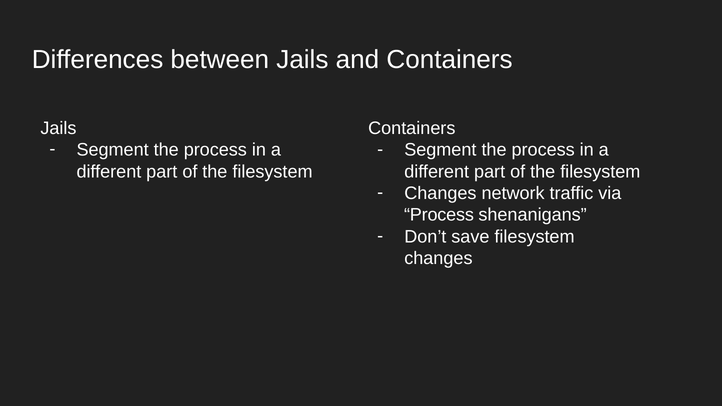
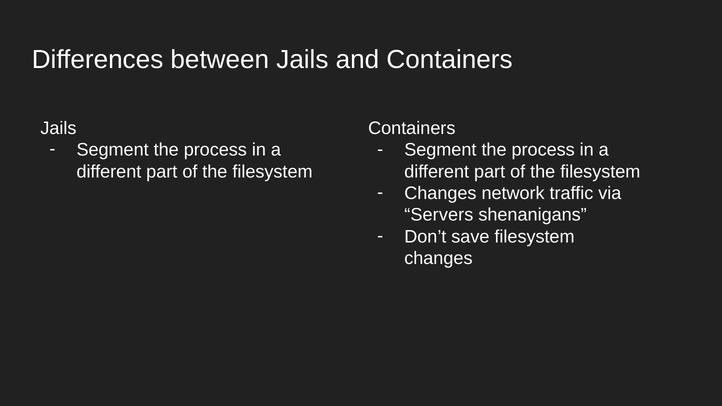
Process at (439, 215): Process -> Servers
